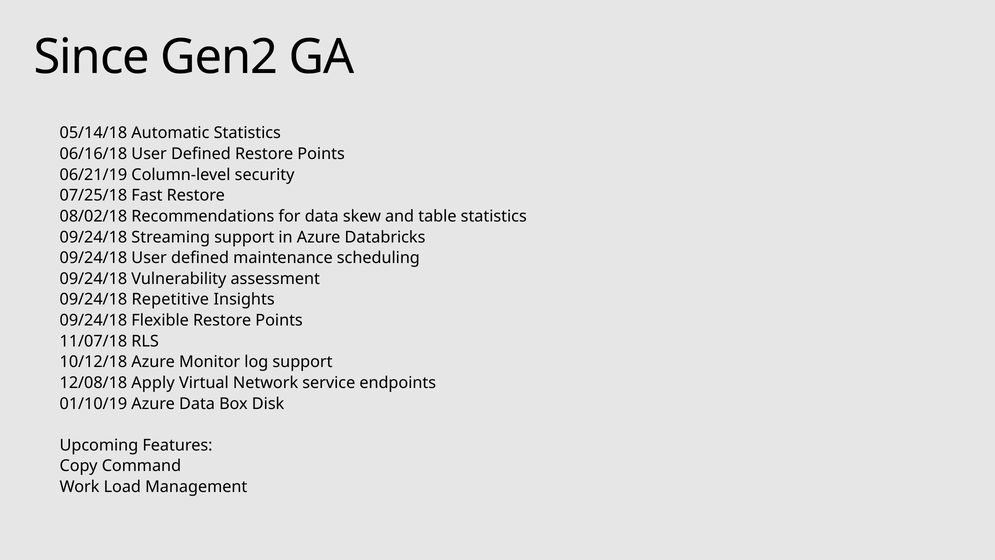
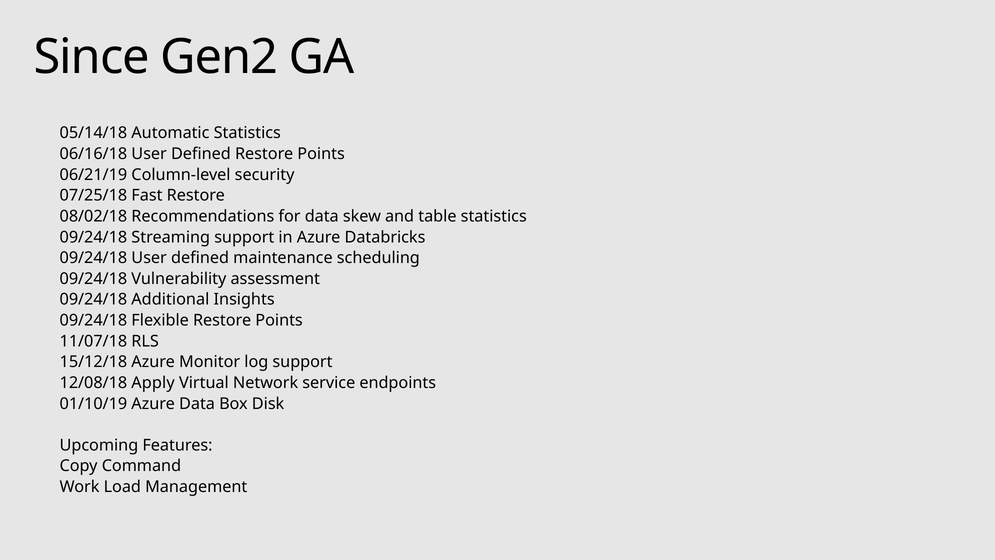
Repetitive: Repetitive -> Additional
10/12/18: 10/12/18 -> 15/12/18
